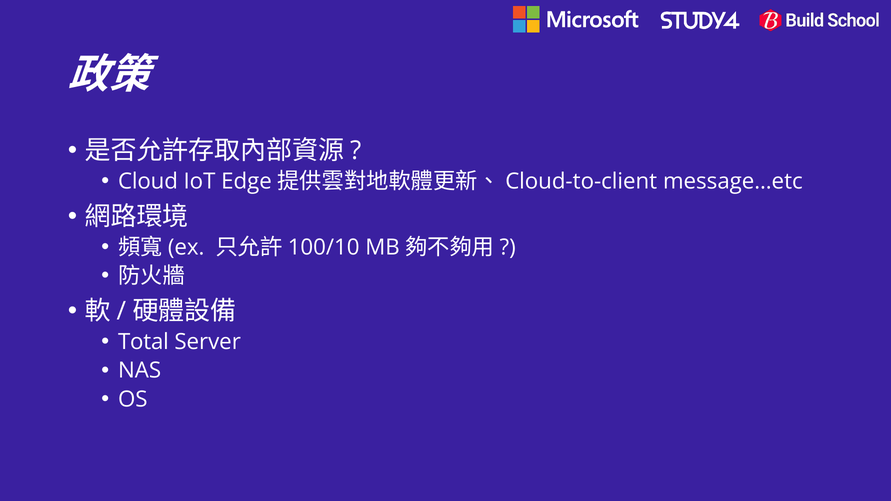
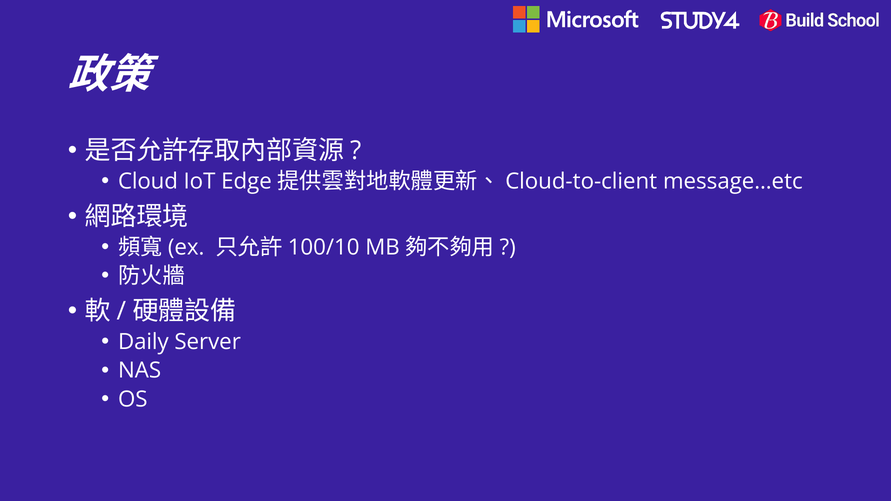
Total: Total -> Daily
